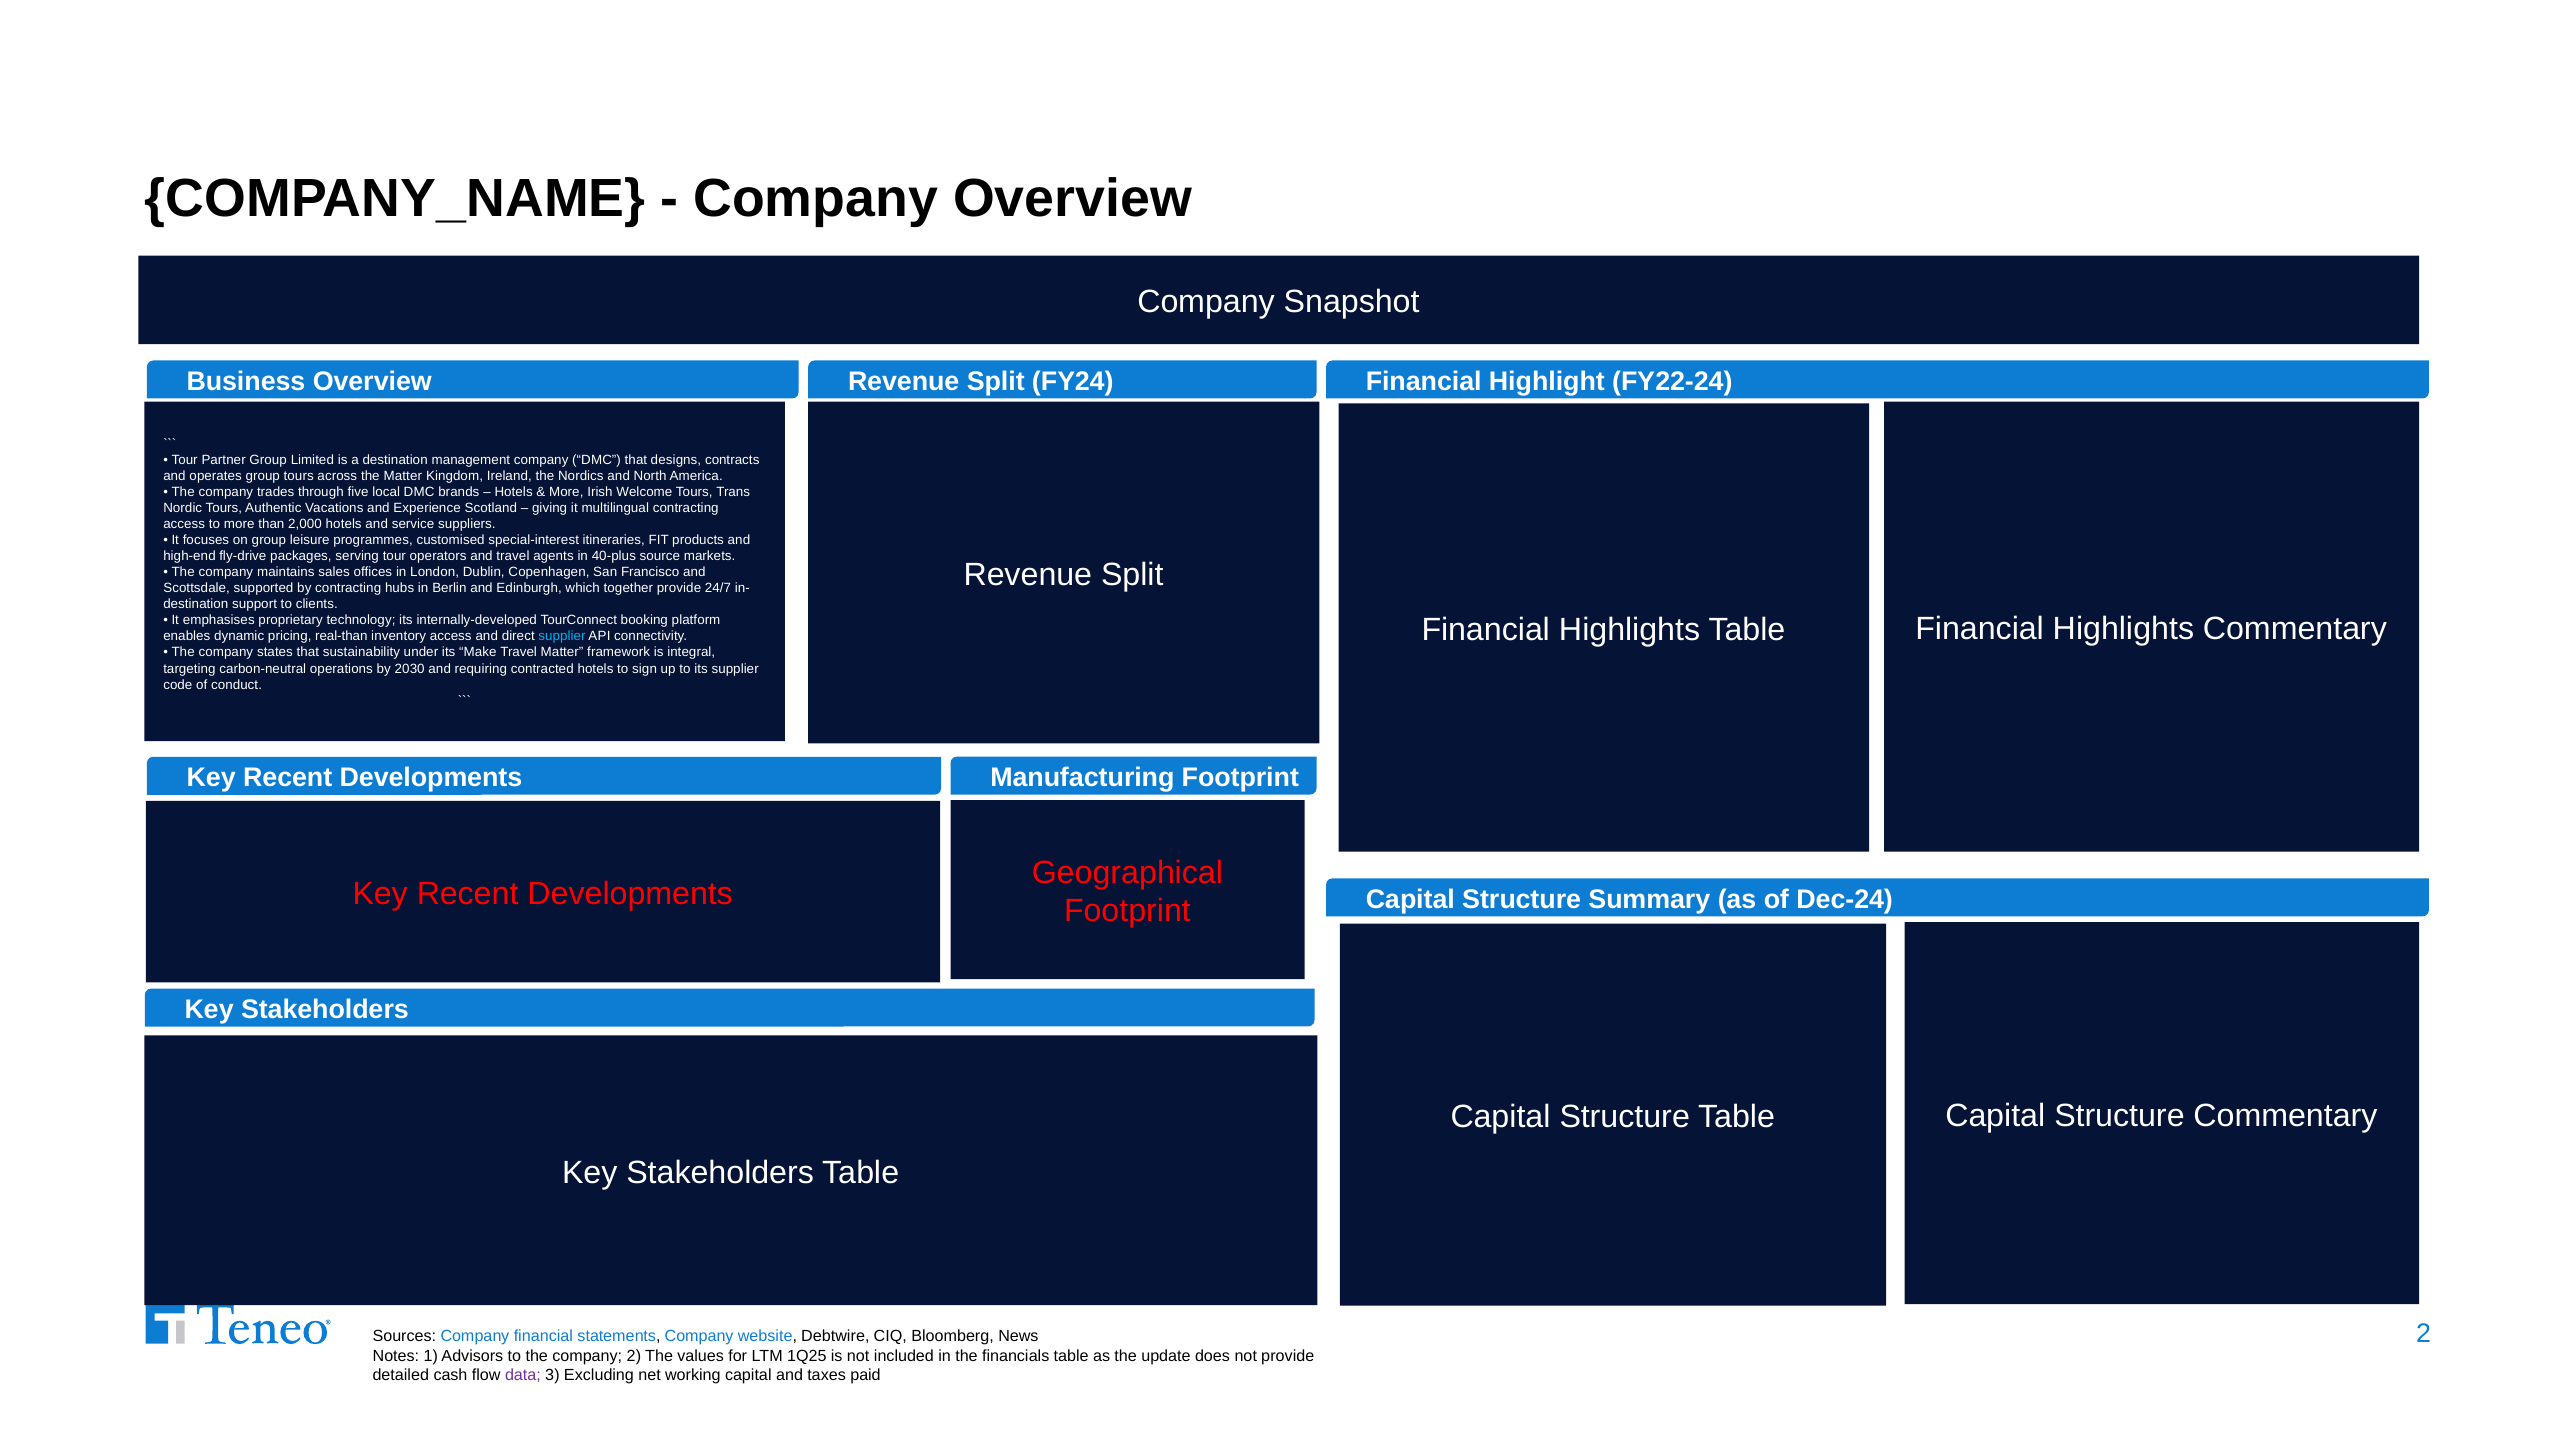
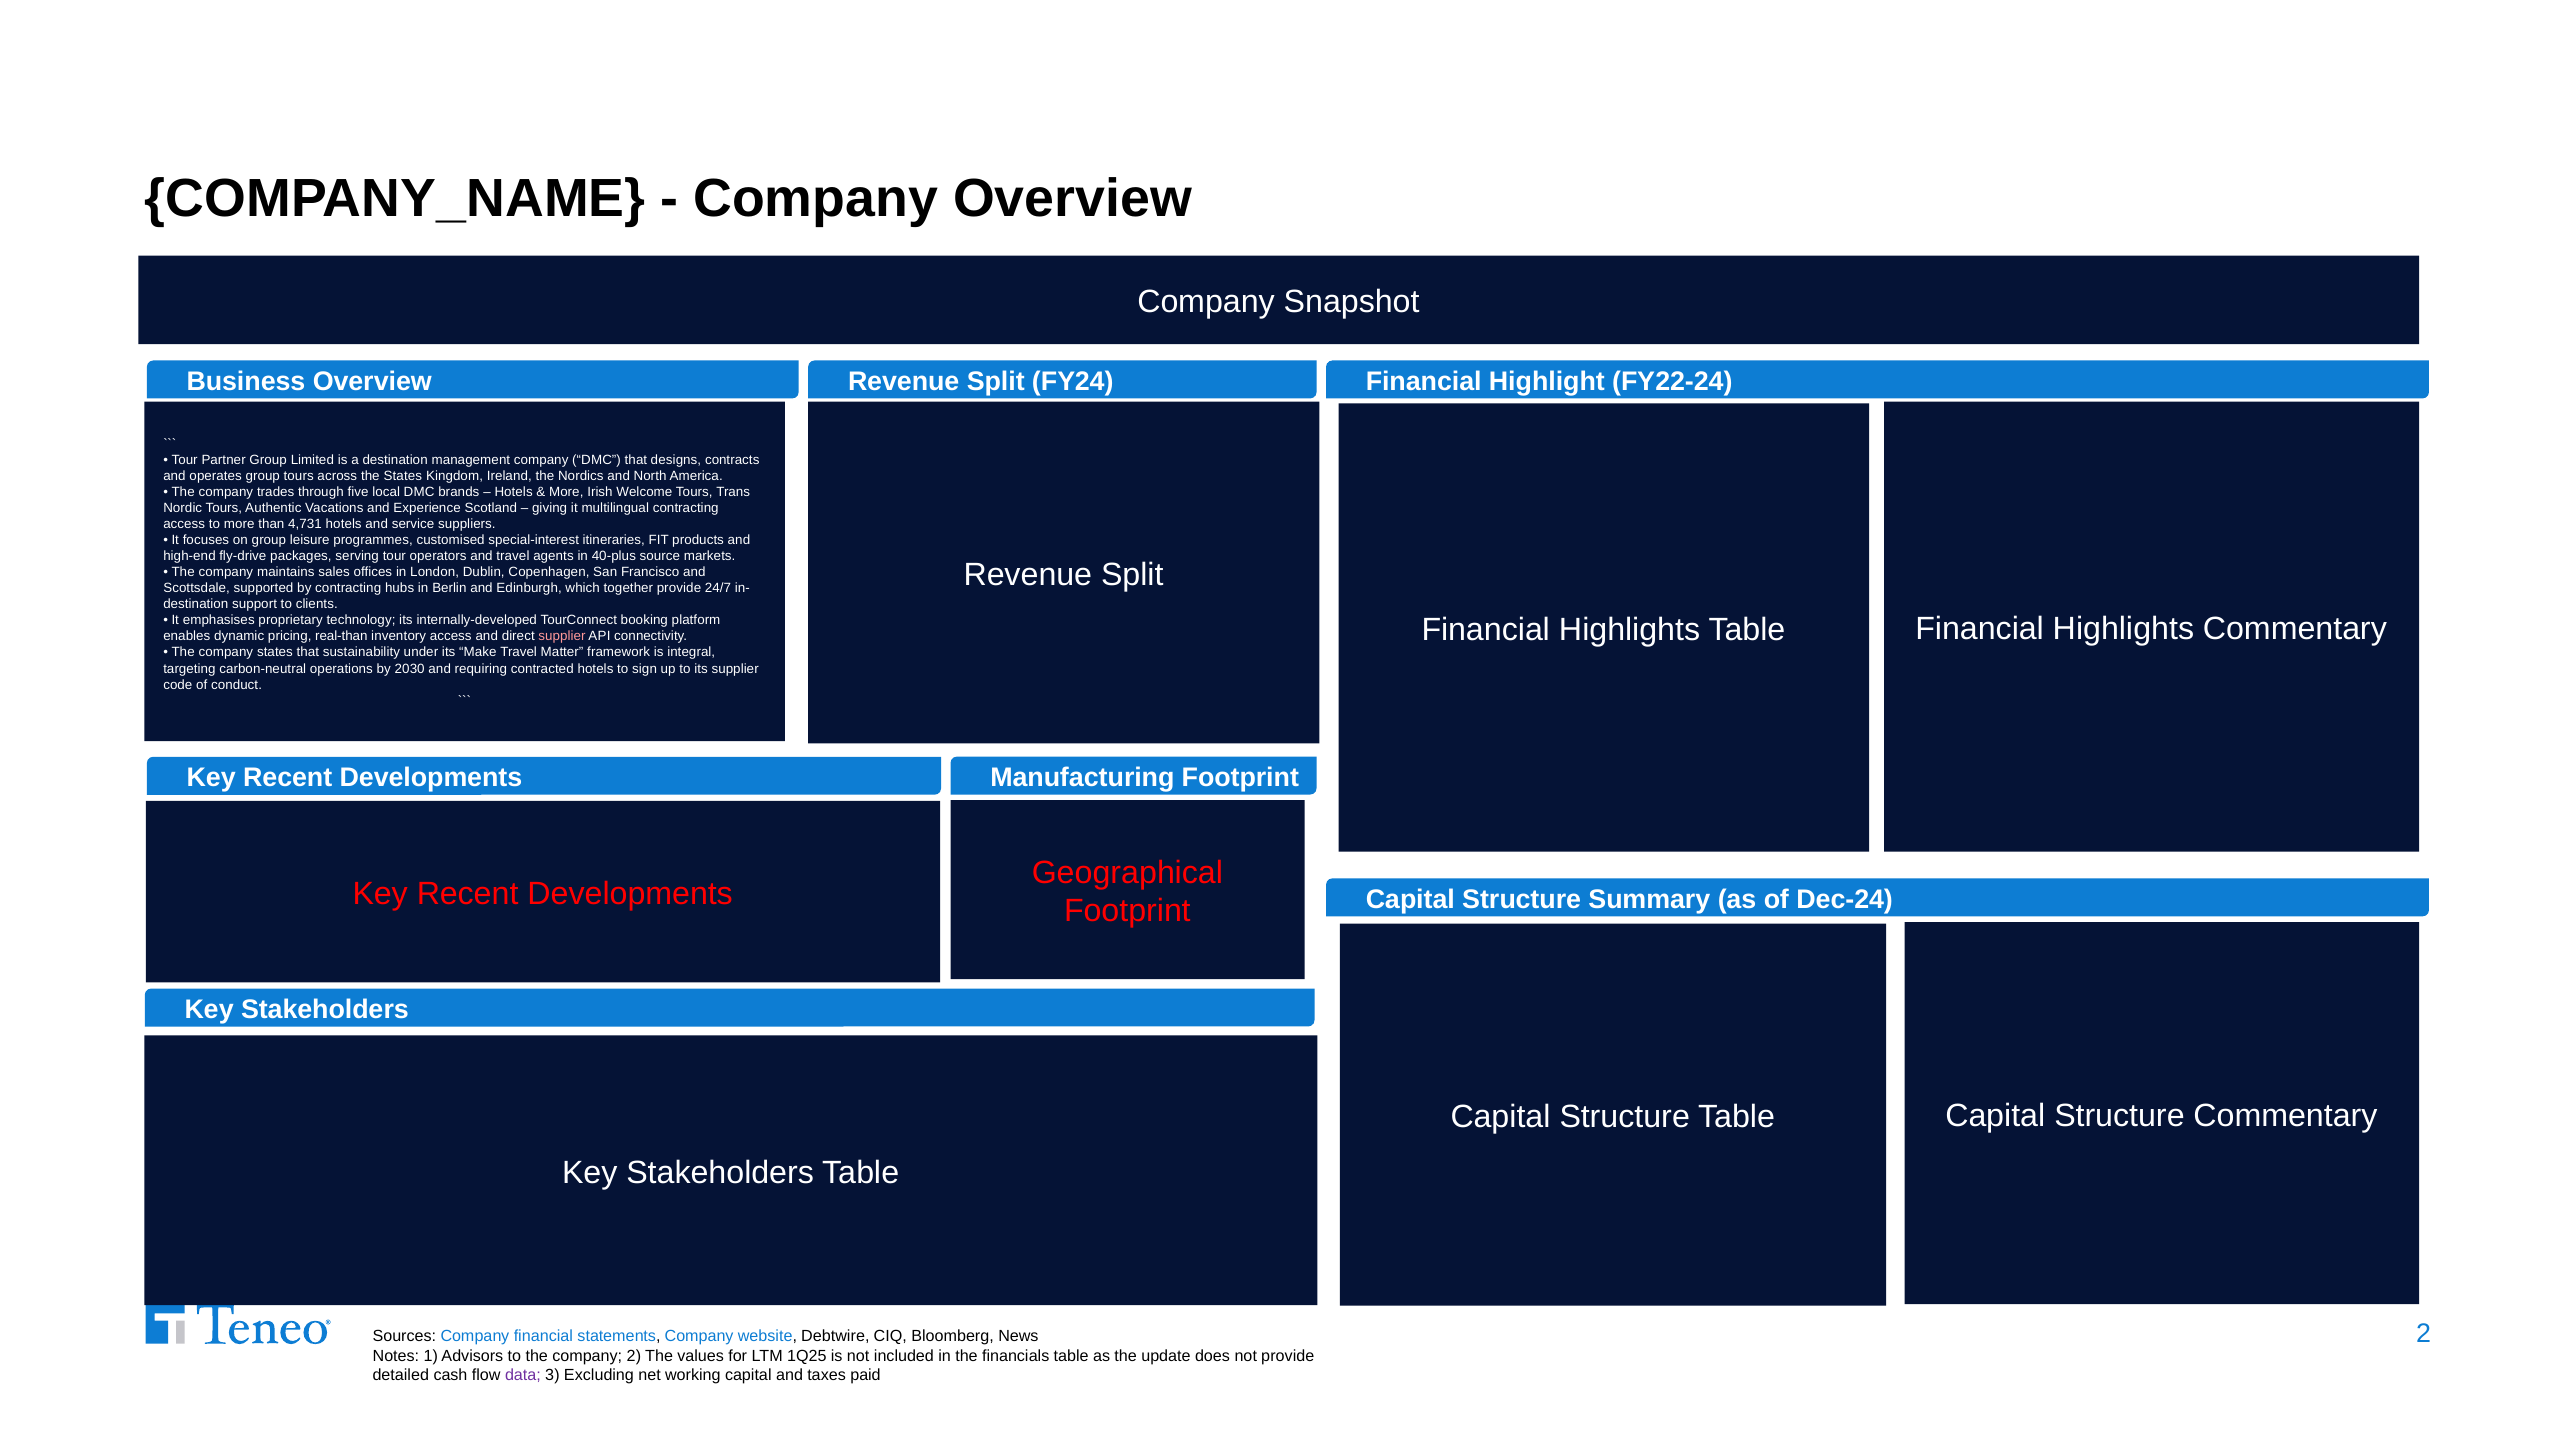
the Matter: Matter -> States
2,000: 2,000 -> 4,731
supplier at (562, 636) colour: light blue -> pink
